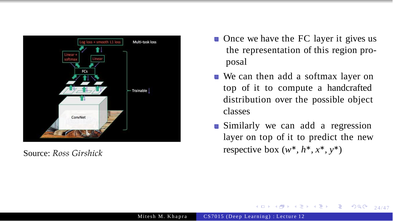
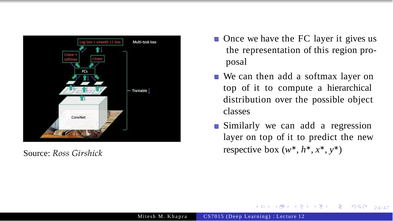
handcrafted: handcrafted -> hierarchical
